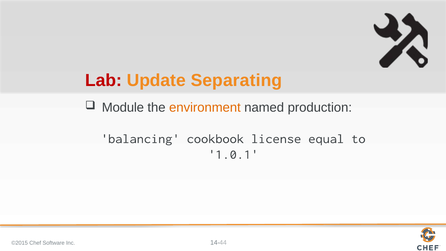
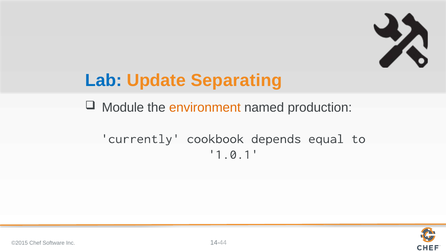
Lab colour: red -> blue
balancing: balancing -> currently
license: license -> depends
